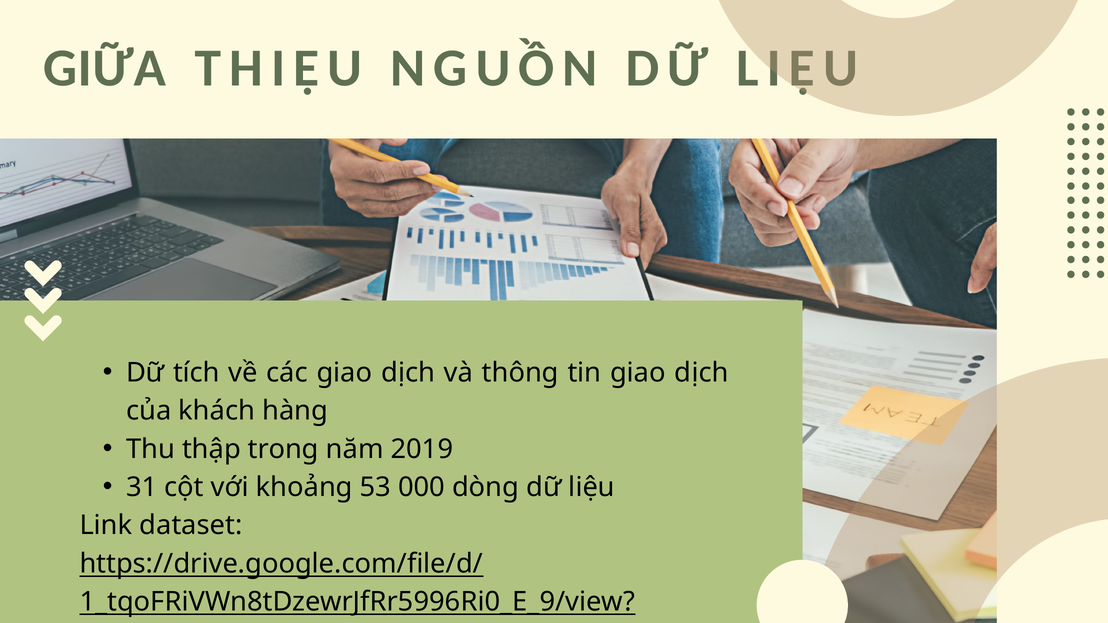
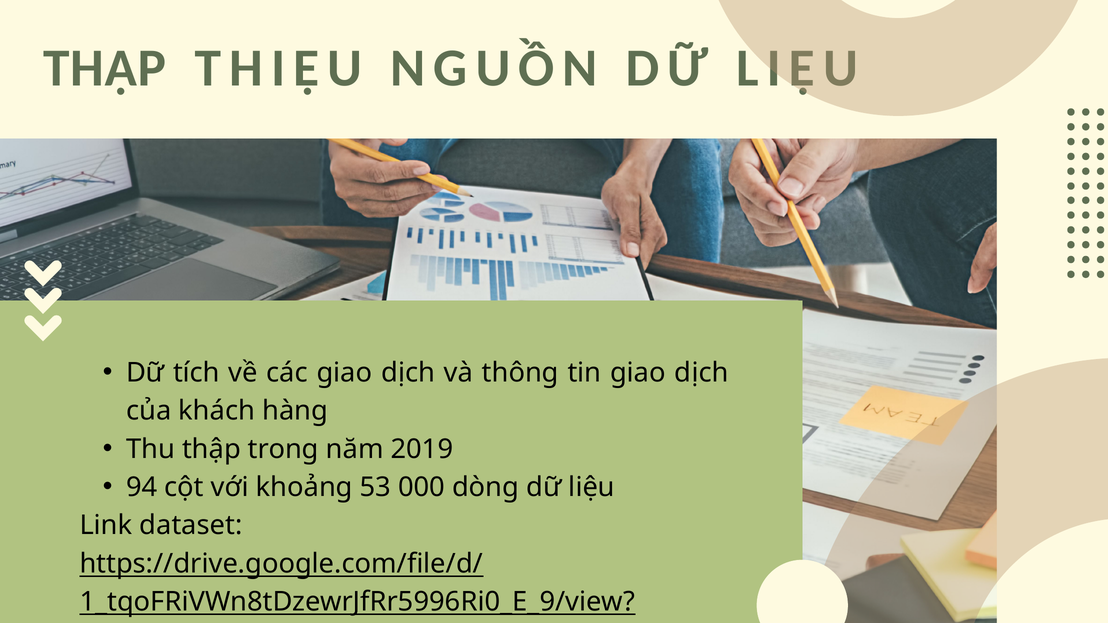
GIỮA at (105, 68): GIỮA -> THẬP
31: 31 -> 94
